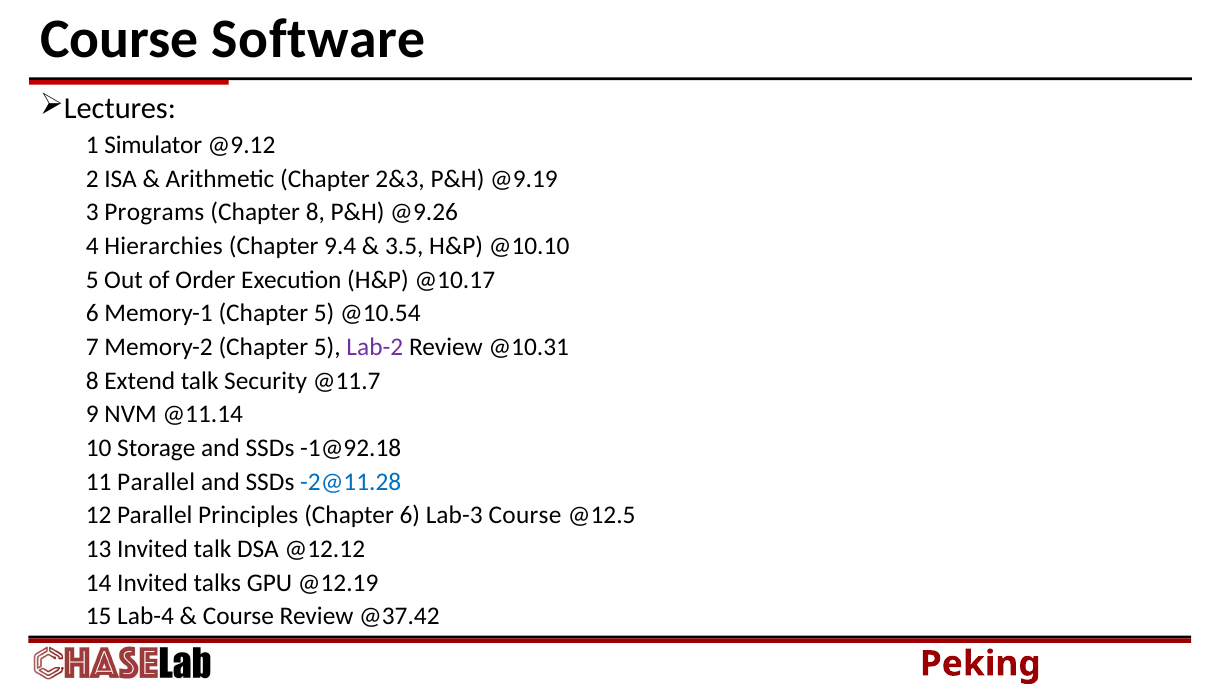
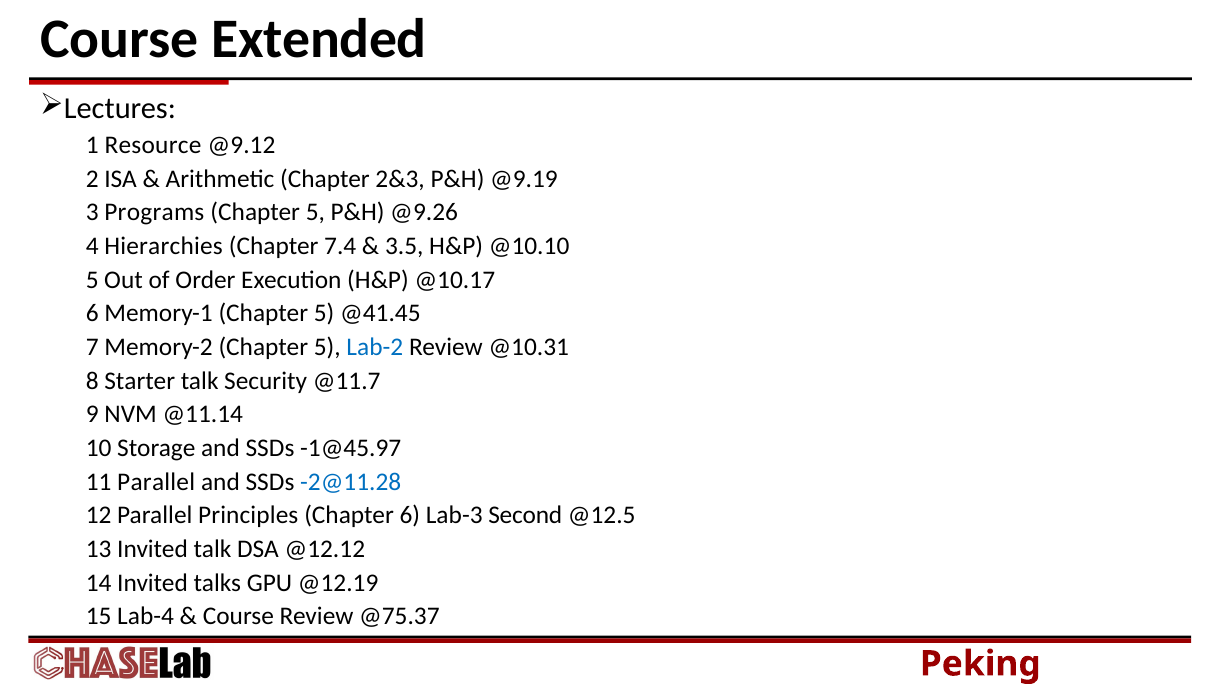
Software: Software -> Extended
Simulator: Simulator -> Resource
8 at (315, 212): 8 -> 5
9.4: 9.4 -> 7.4
@10.54: @10.54 -> @41.45
Lab-2 colour: purple -> blue
Extend: Extend -> Starter
-1@92.18: -1@92.18 -> -1@45.97
Lab-3 Course: Course -> Second
@37.42: @37.42 -> @75.37
